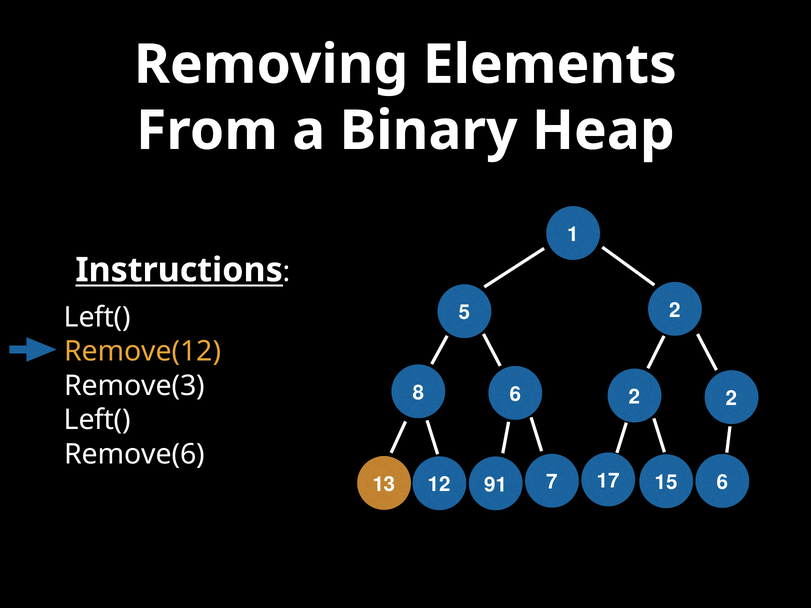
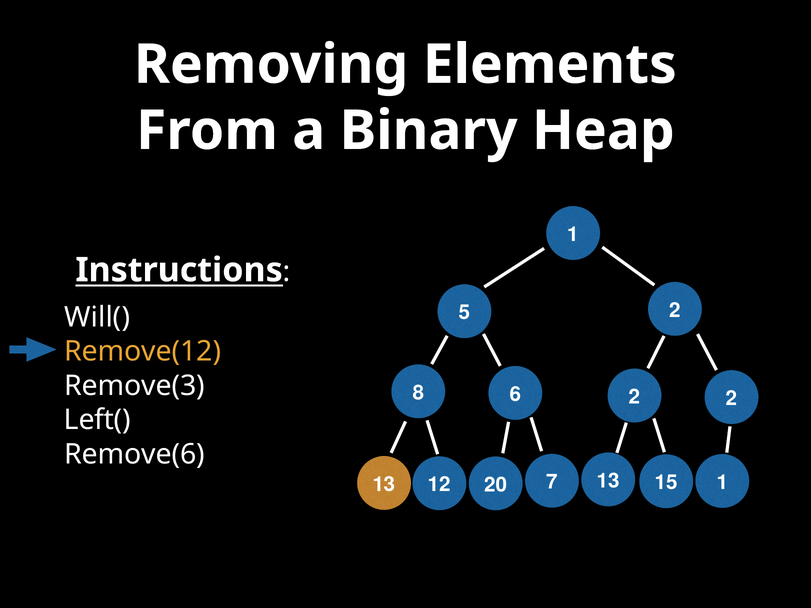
Left( at (97, 317): Left( -> Will(
15 6: 6 -> 1
91: 91 -> 20
7 17: 17 -> 13
